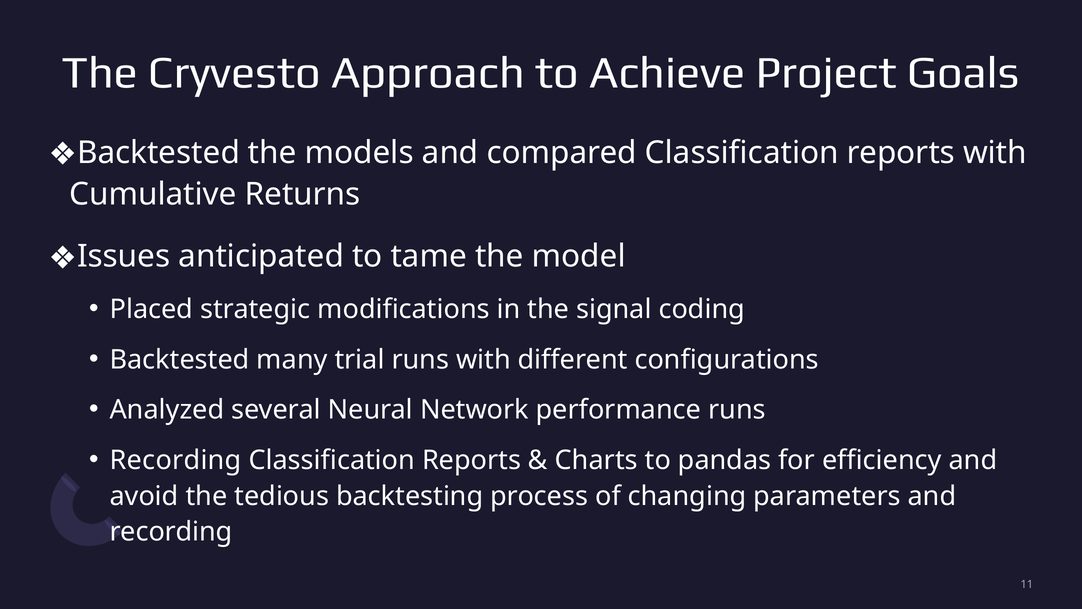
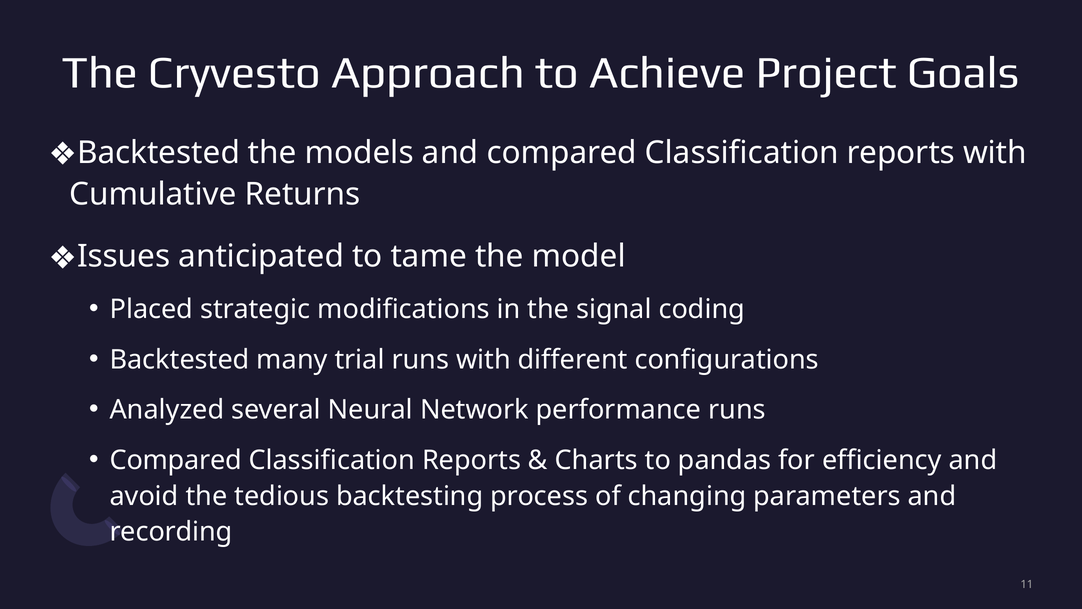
Recording at (176, 460): Recording -> Compared
